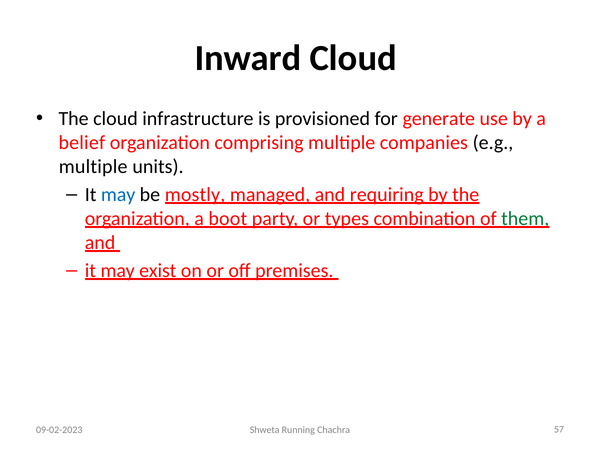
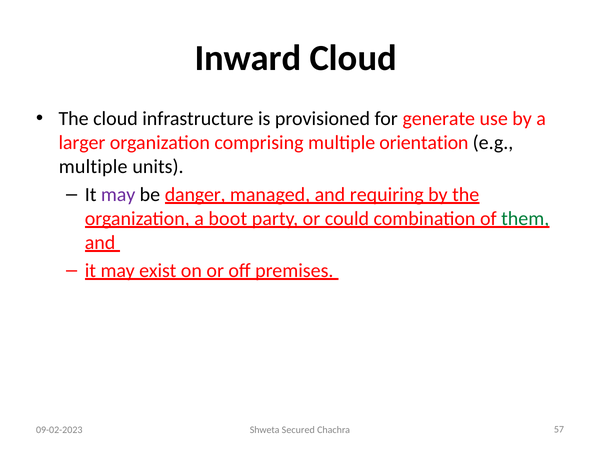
belief: belief -> larger
companies: companies -> orientation
may at (118, 195) colour: blue -> purple
mostly: mostly -> danger
types: types -> could
Running: Running -> Secured
